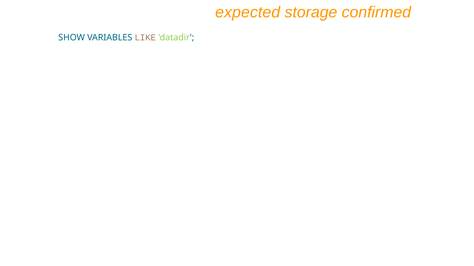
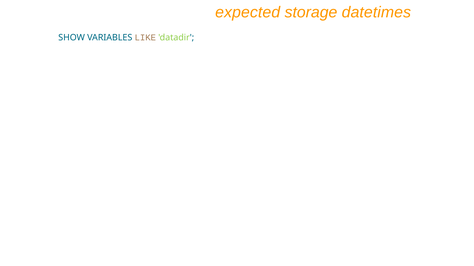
confirmed: confirmed -> datetimes
